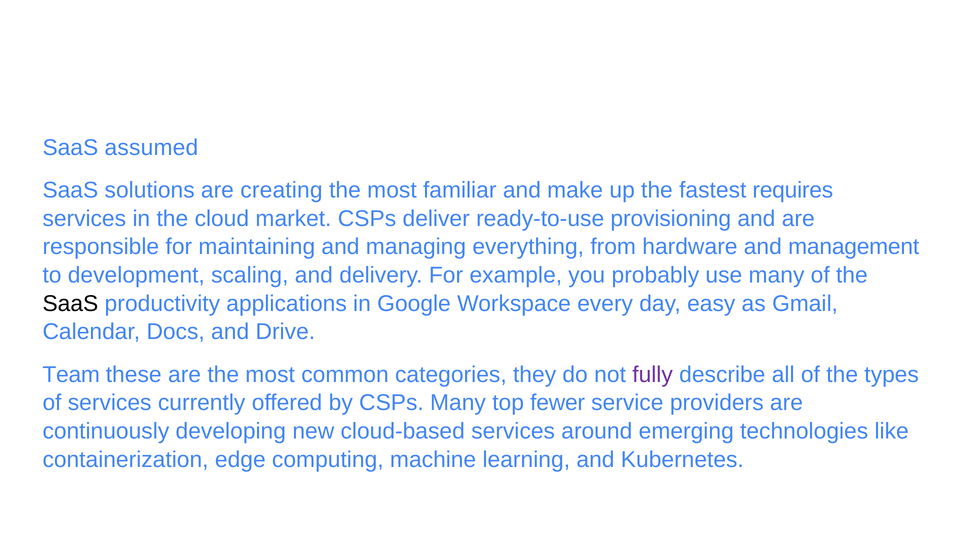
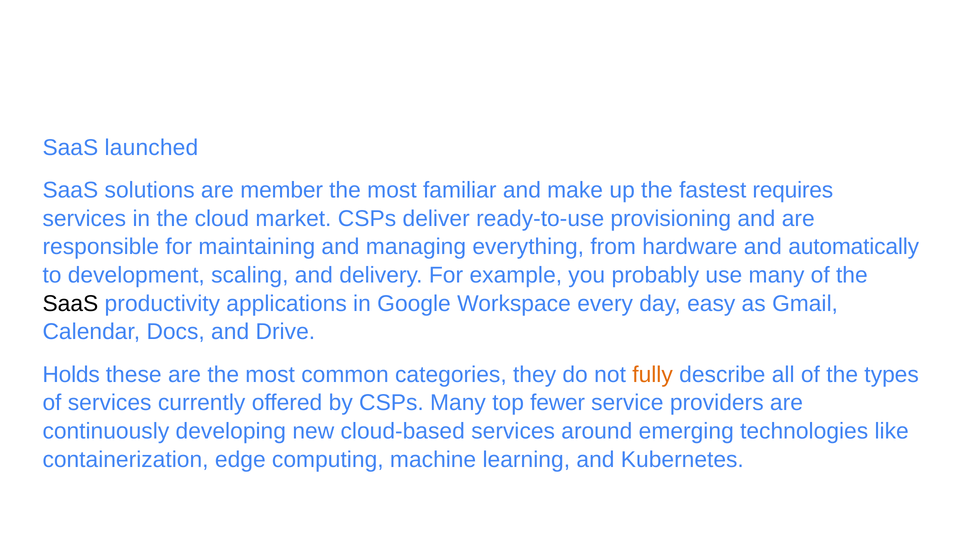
assumed: assumed -> launched
creating: creating -> member
management: management -> automatically
Team: Team -> Holds
fully colour: purple -> orange
